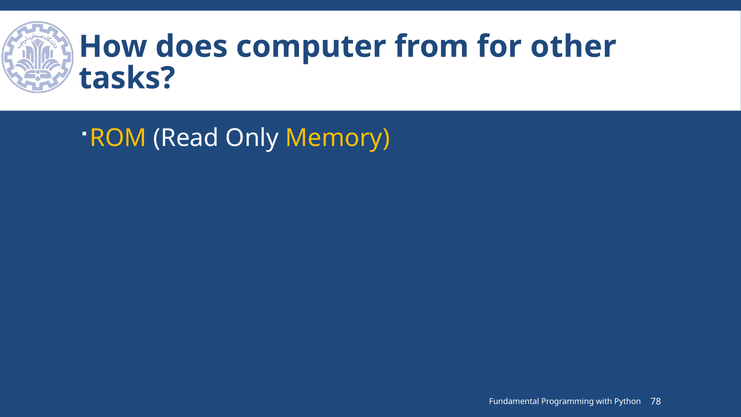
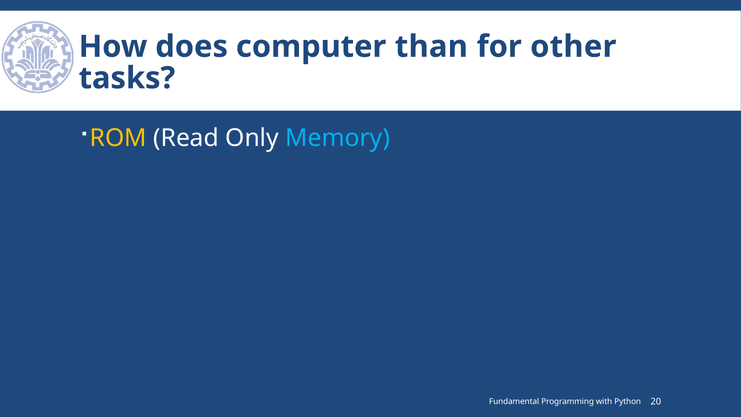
from: from -> than
Memory colour: yellow -> light blue
78: 78 -> 20
